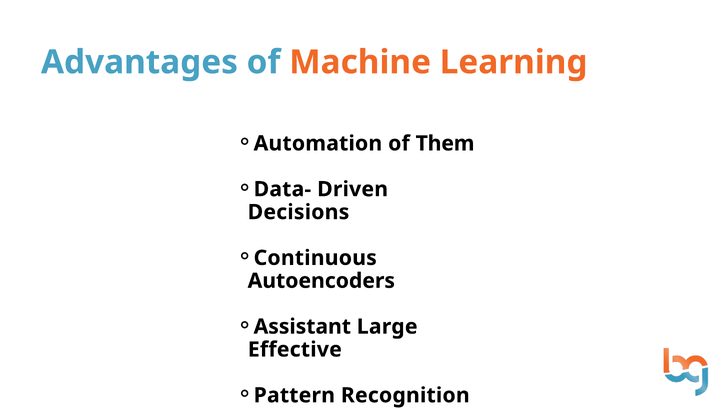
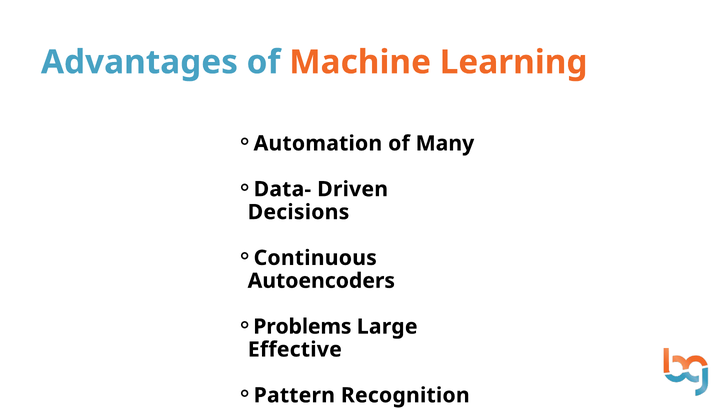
Them: Them -> Many
Assistant: Assistant -> Problems
